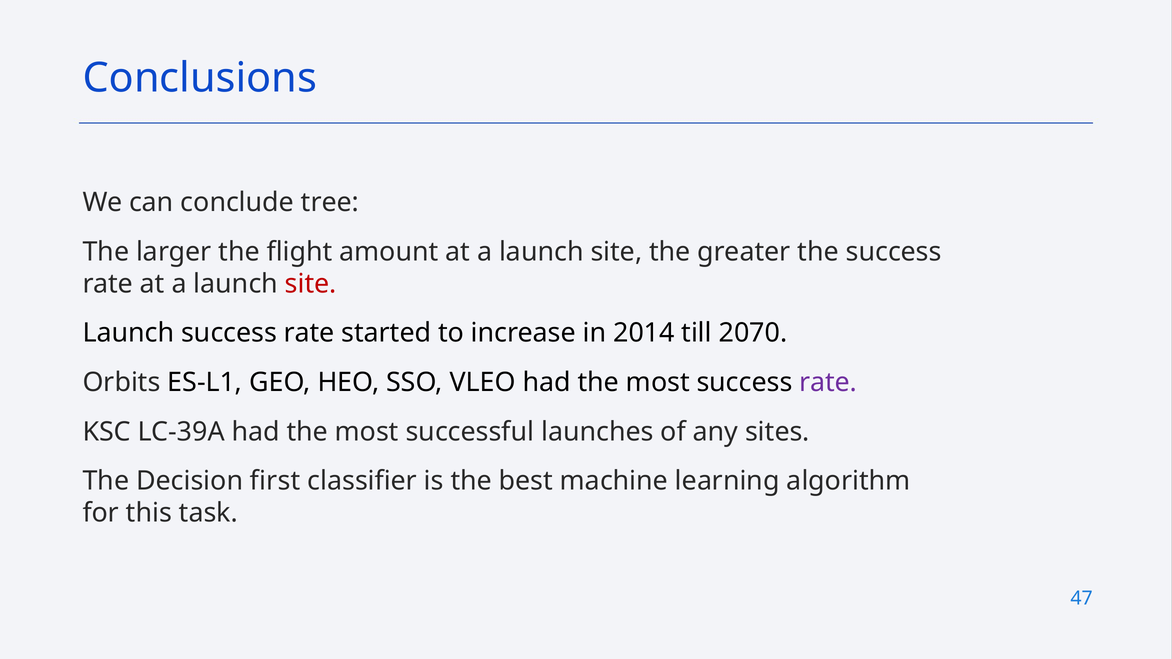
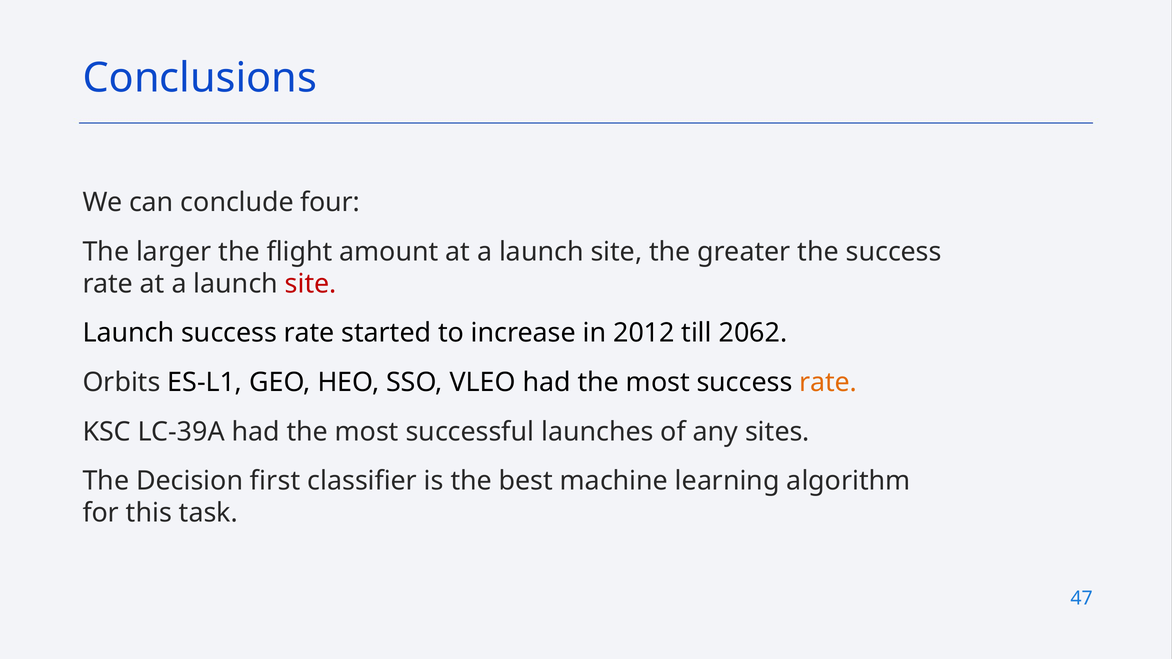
tree: tree -> four
2014: 2014 -> 2012
2070: 2070 -> 2062
rate at (828, 383) colour: purple -> orange
